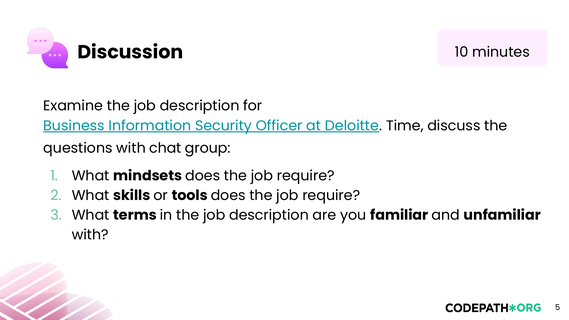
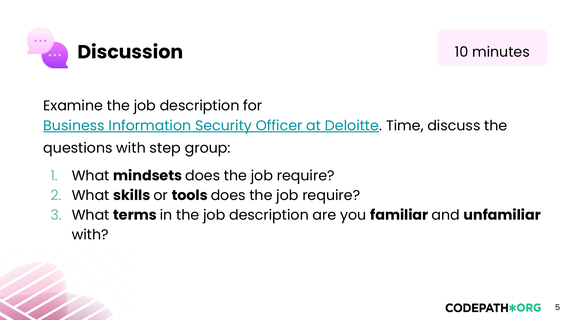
chat: chat -> step
